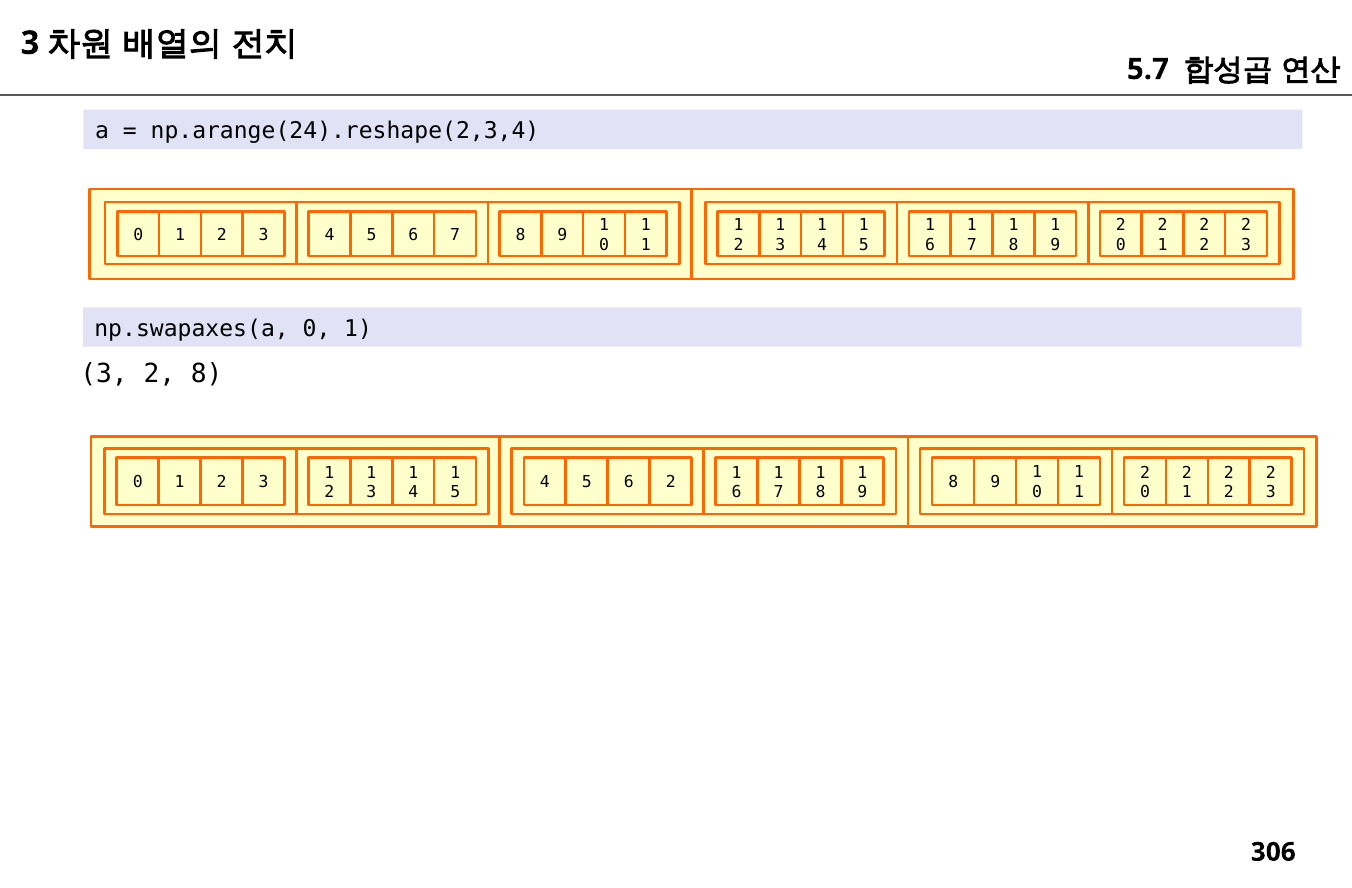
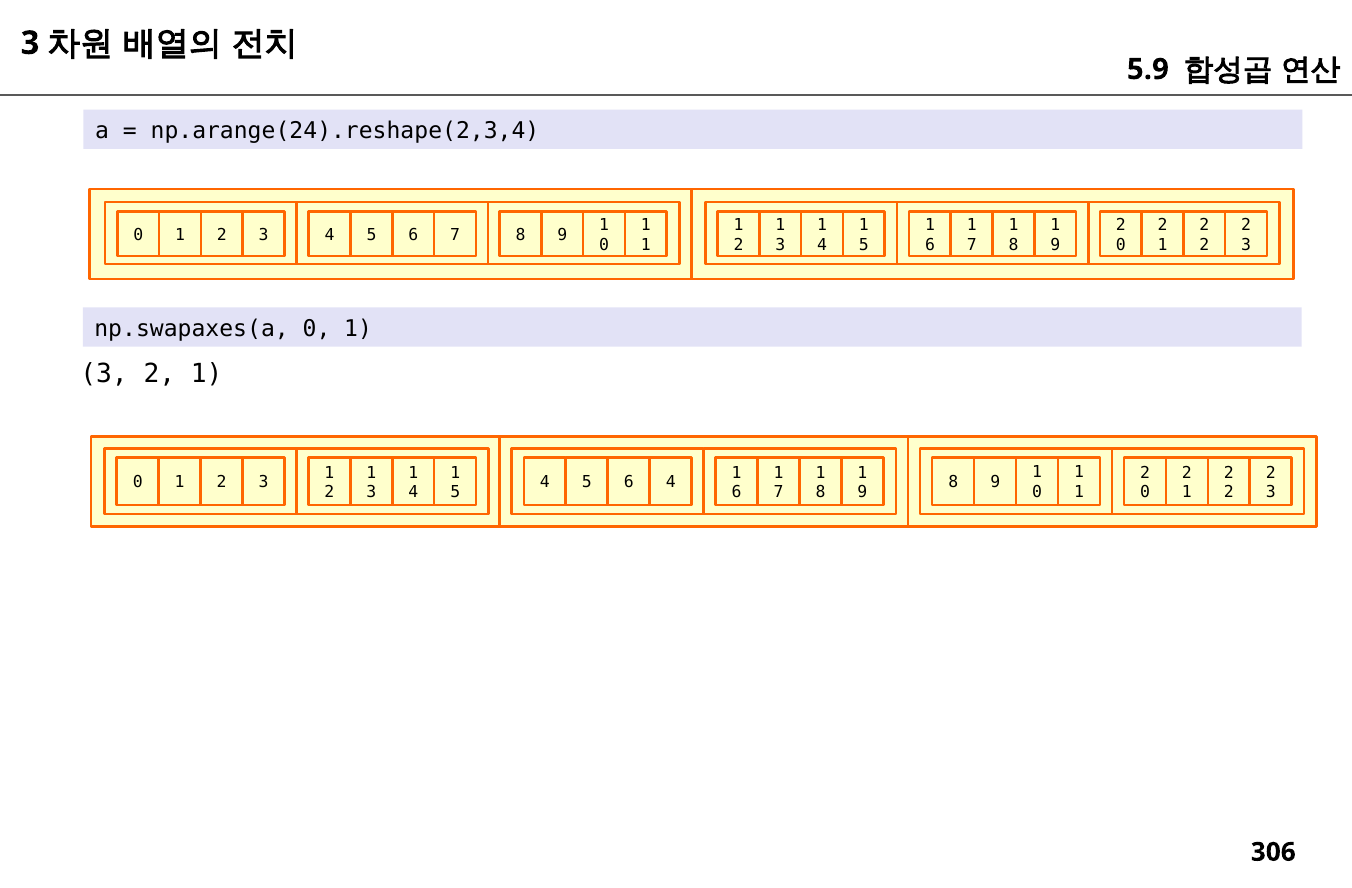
5.7: 5.7 -> 5.9
3 2 8: 8 -> 1
6 2: 2 -> 4
